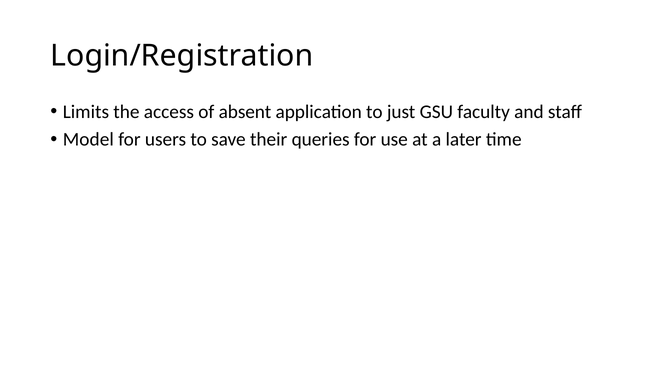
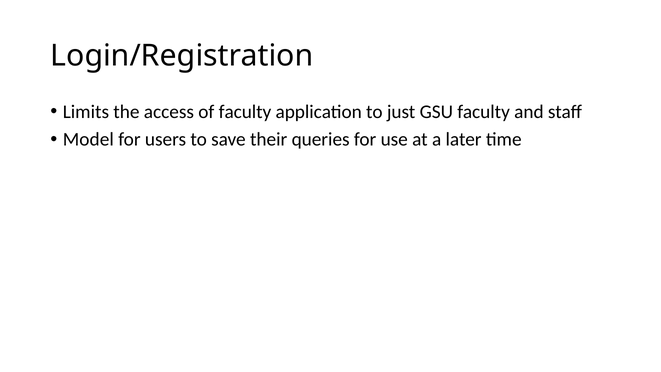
of absent: absent -> faculty
